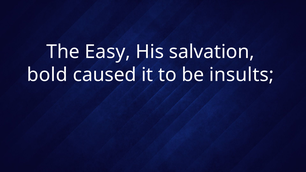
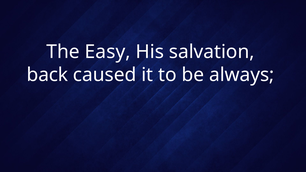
bold: bold -> back
insults: insults -> always
